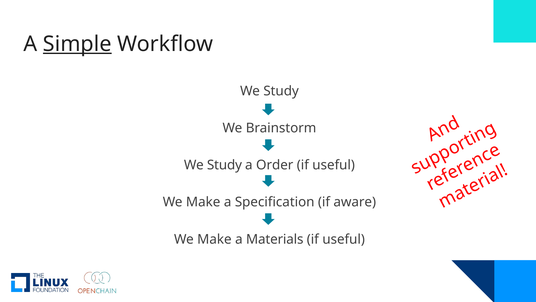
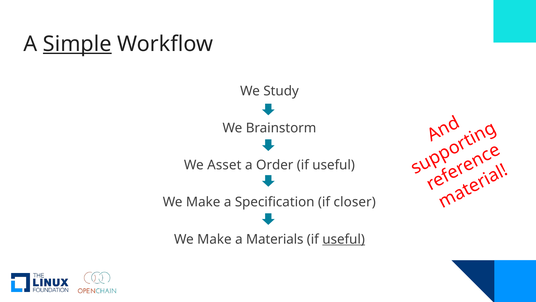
Study at (224, 165): Study -> Asset
aware: aware -> closer
useful at (344, 239) underline: none -> present
